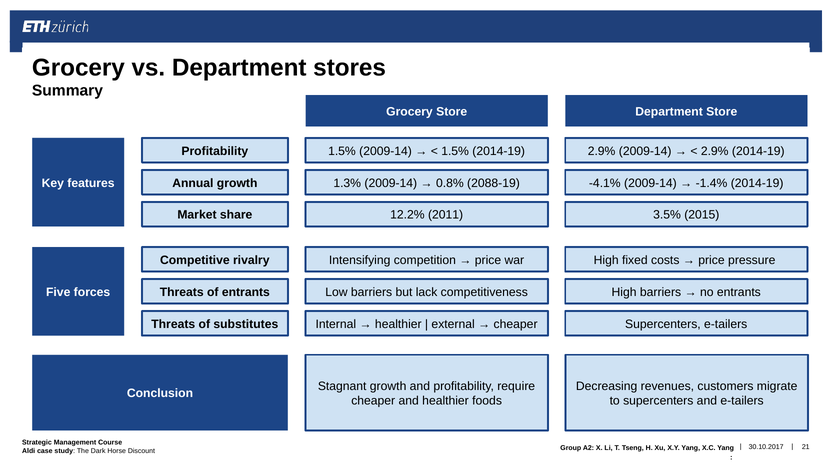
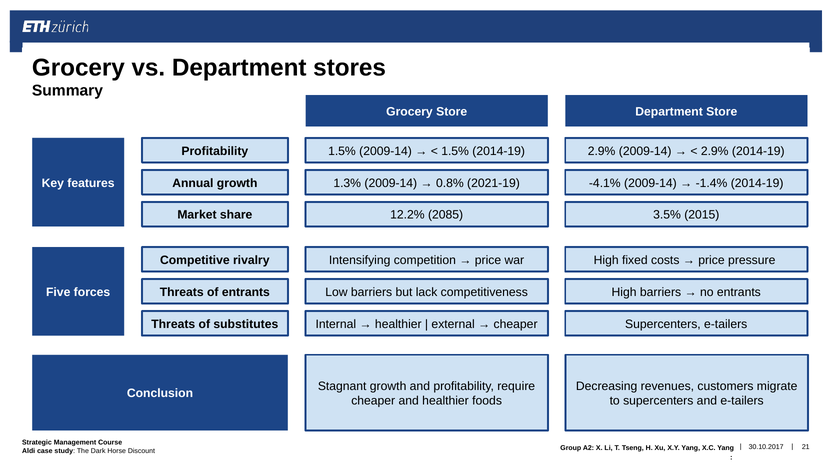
2088-19: 2088-19 -> 2021-19
2011: 2011 -> 2085
